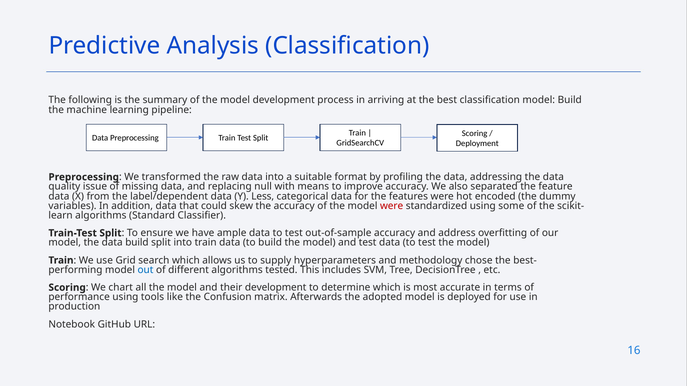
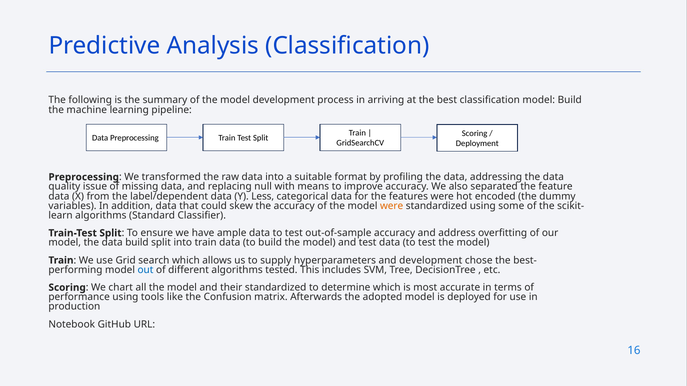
were at (392, 206) colour: red -> orange
and methodology: methodology -> development
their development: development -> standardized
